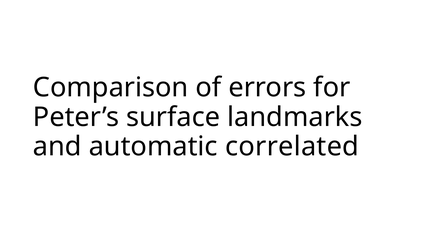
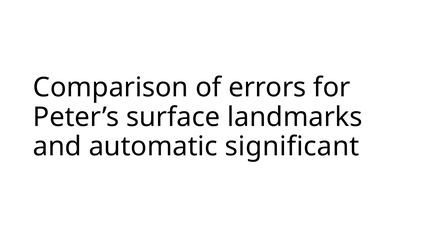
correlated: correlated -> significant
